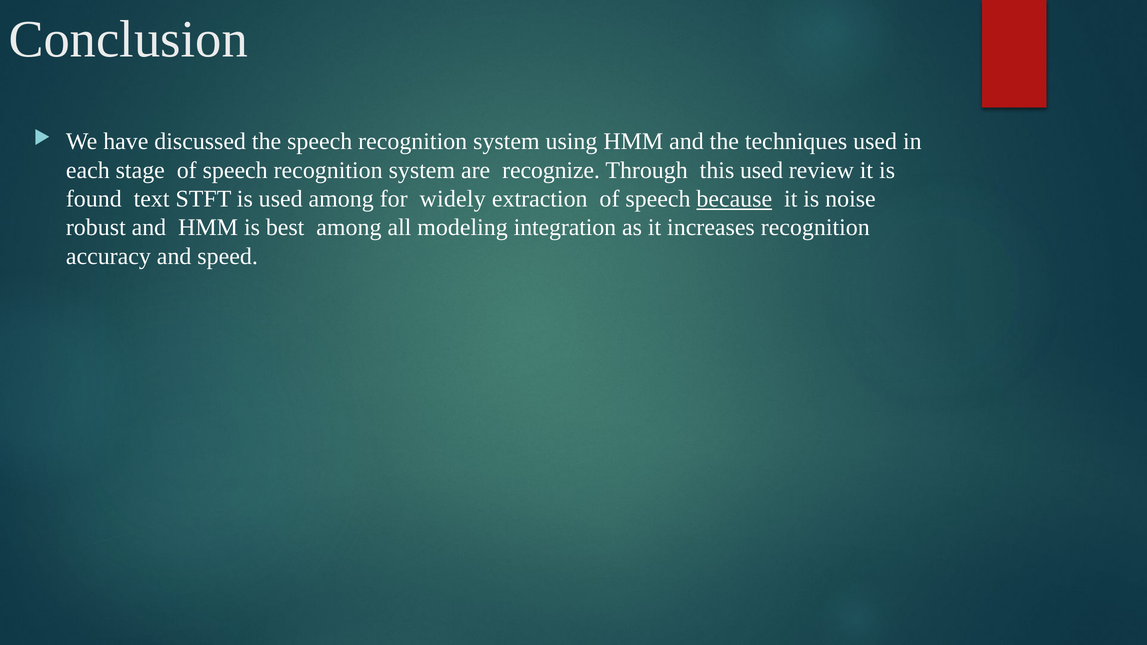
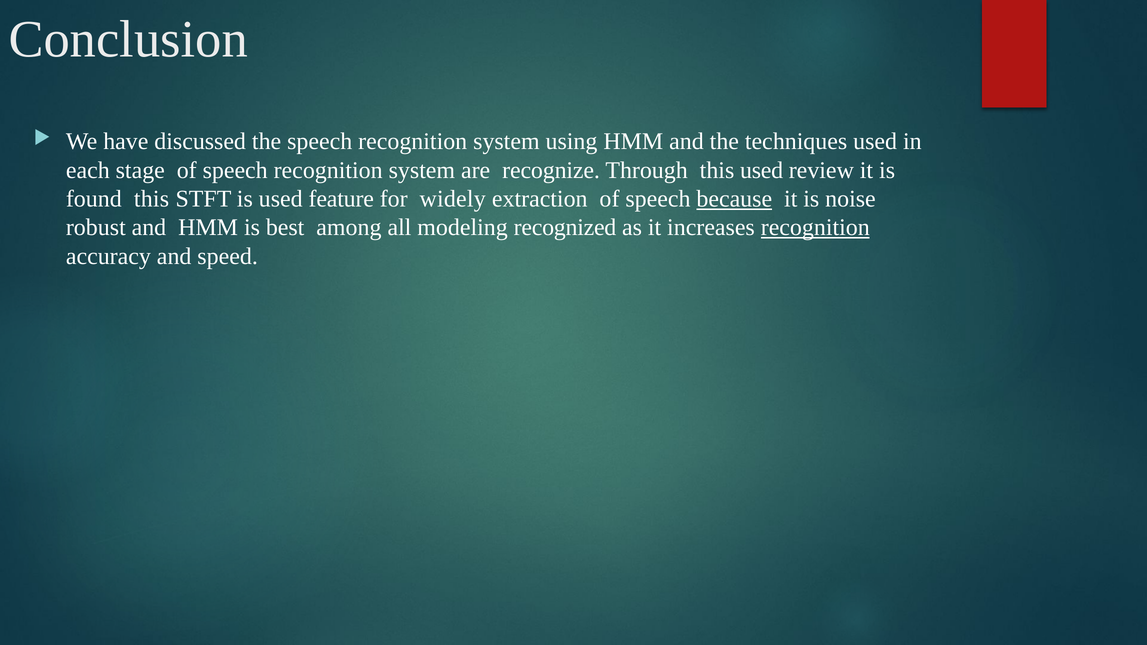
found text: text -> this
used among: among -> feature
integration: integration -> recognized
recognition at (815, 228) underline: none -> present
